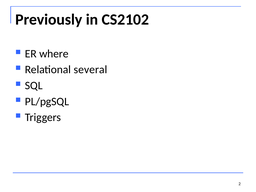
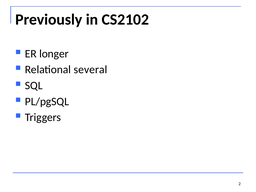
where: where -> longer
